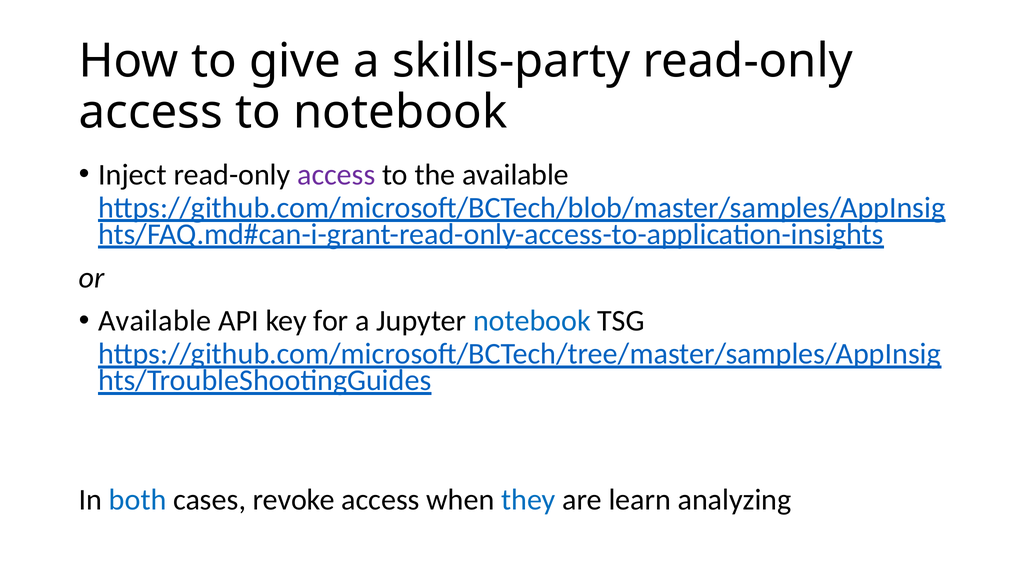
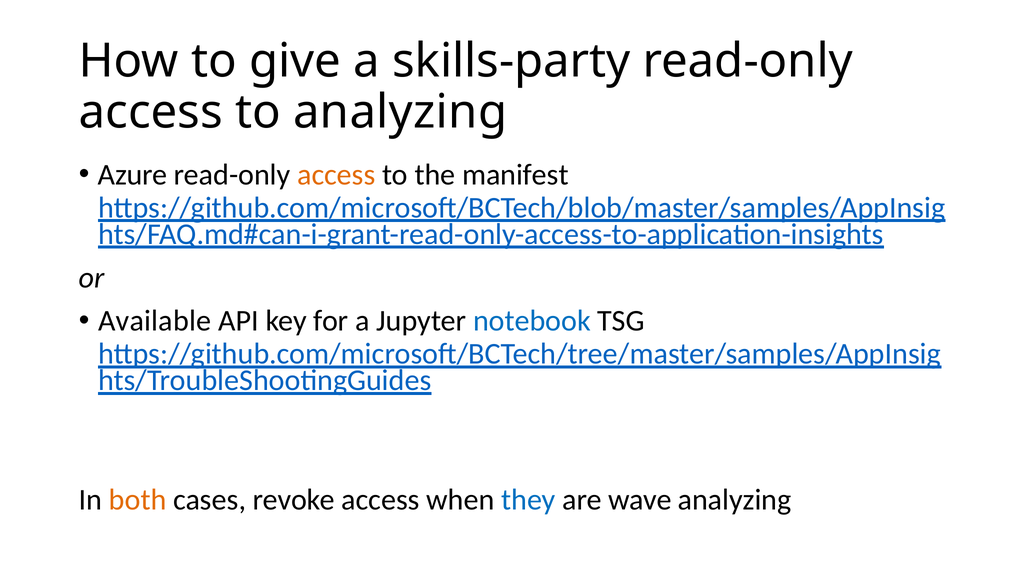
to notebook: notebook -> analyzing
Inject: Inject -> Azure
access at (336, 175) colour: purple -> orange
the available: available -> manifest
both colour: blue -> orange
learn: learn -> wave
